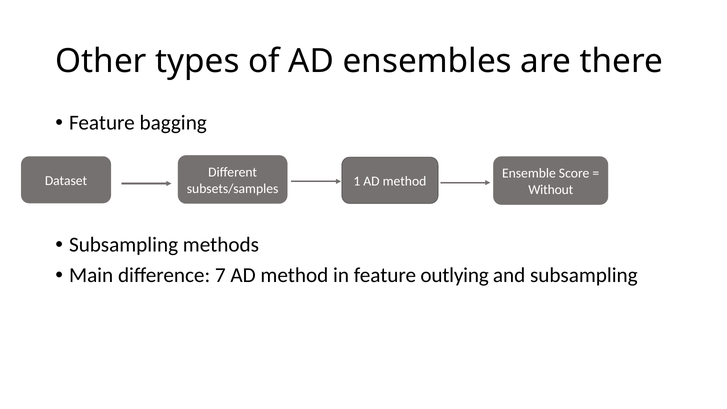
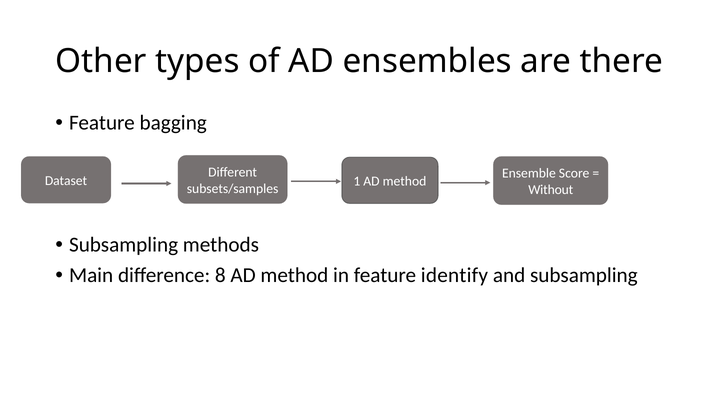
7: 7 -> 8
outlying: outlying -> identify
